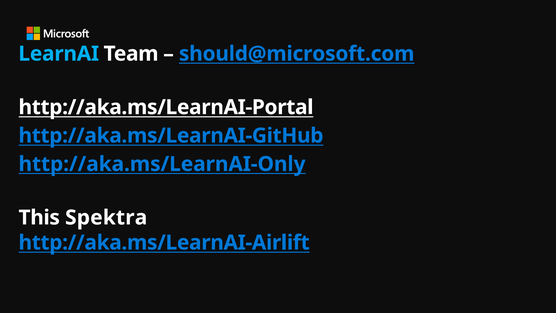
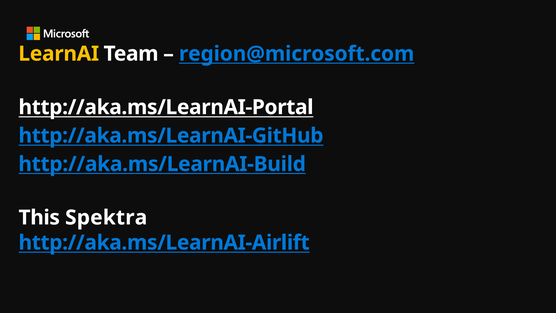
LearnAI colour: light blue -> yellow
should@microsoft.com: should@microsoft.com -> region@microsoft.com
http://aka.ms/LearnAI-Only: http://aka.ms/LearnAI-Only -> http://aka.ms/LearnAI-Build
